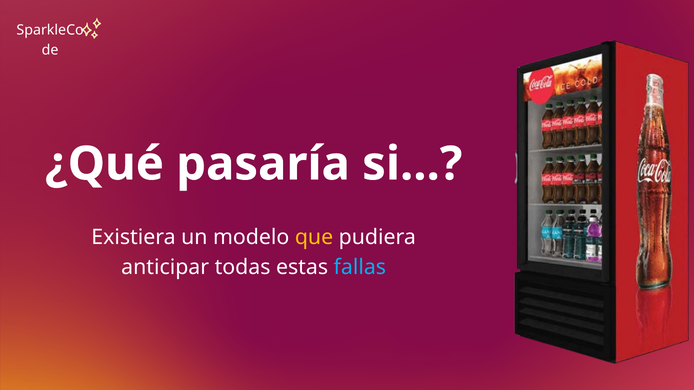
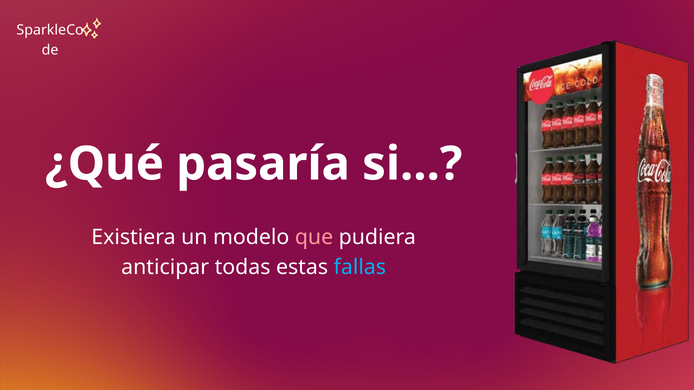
que colour: yellow -> pink
